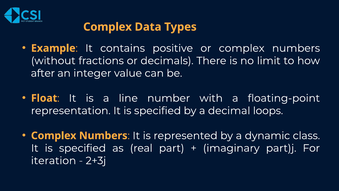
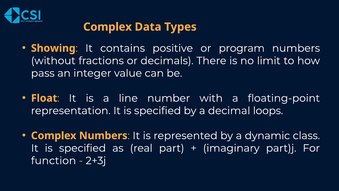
Example: Example -> Showing
or complex: complex -> program
after: after -> pass
iteration: iteration -> function
